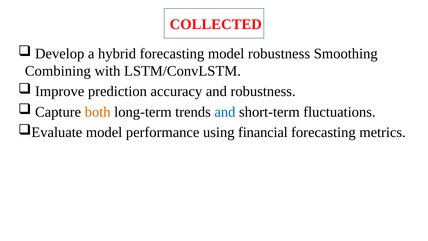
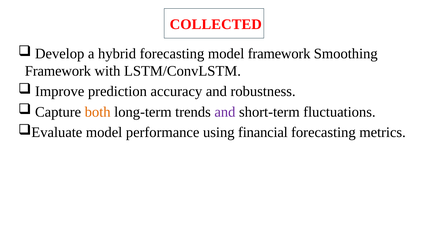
model robustness: robustness -> framework
Combining at (58, 71): Combining -> Framework
and at (225, 112) colour: blue -> purple
